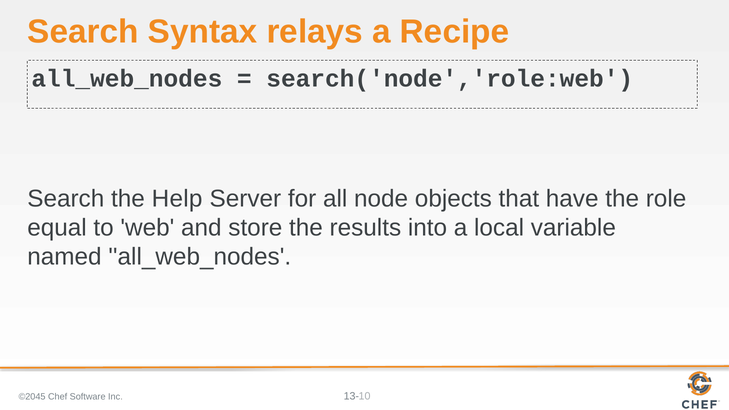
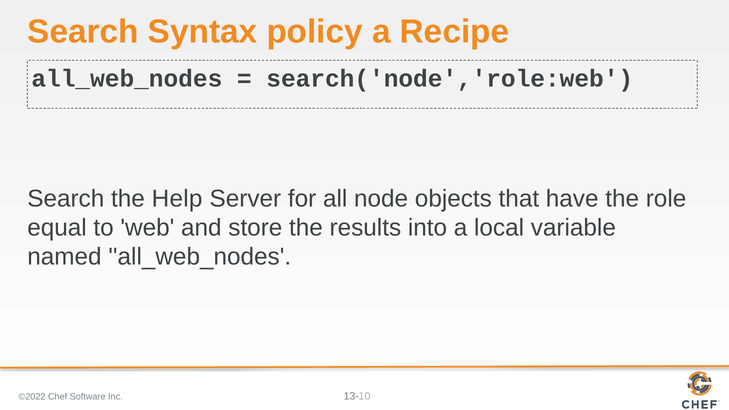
relays: relays -> policy
©2045: ©2045 -> ©2022
